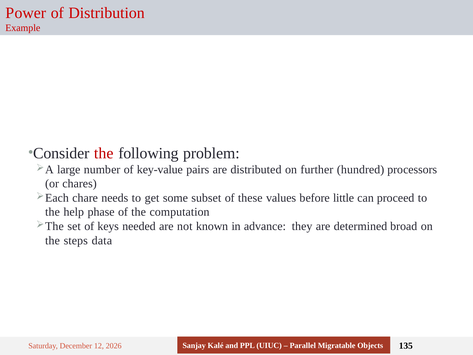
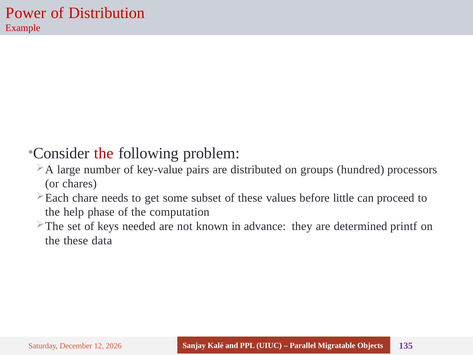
further: further -> groups
broad: broad -> printf
the steps: steps -> these
135 colour: black -> purple
